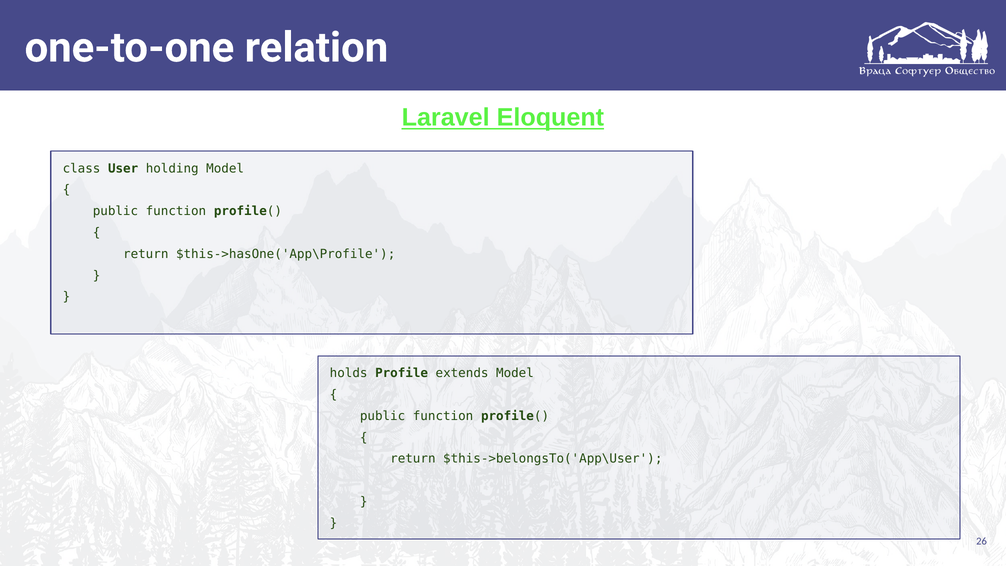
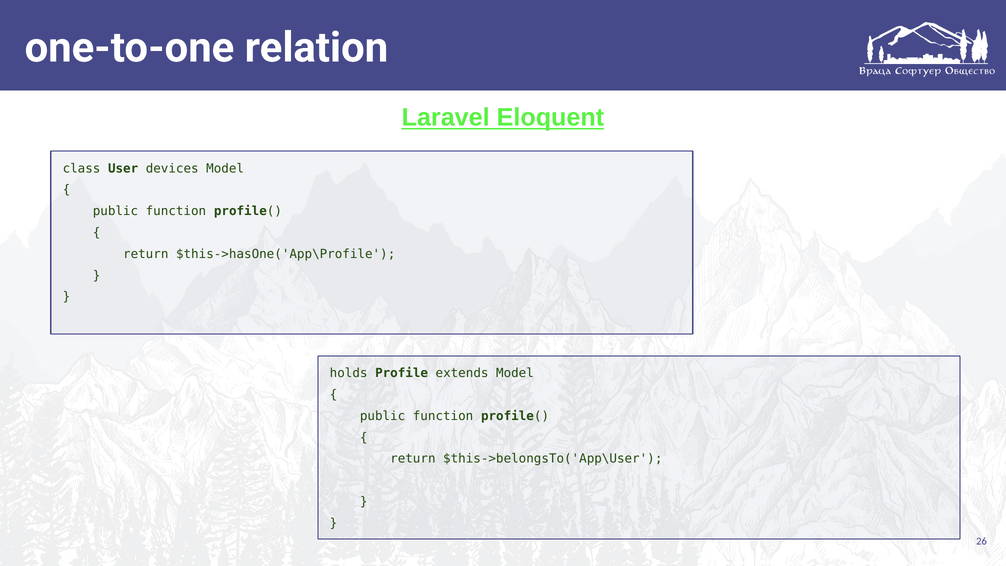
holding: holding -> devices
